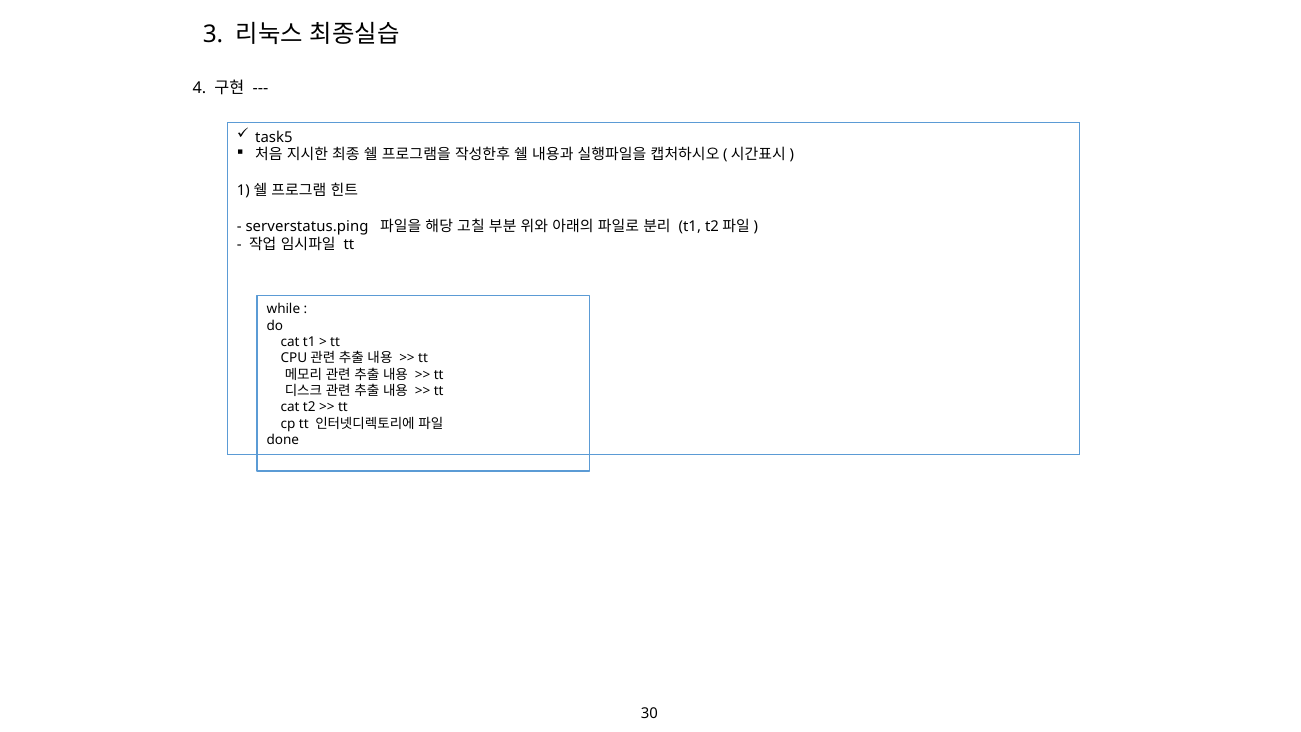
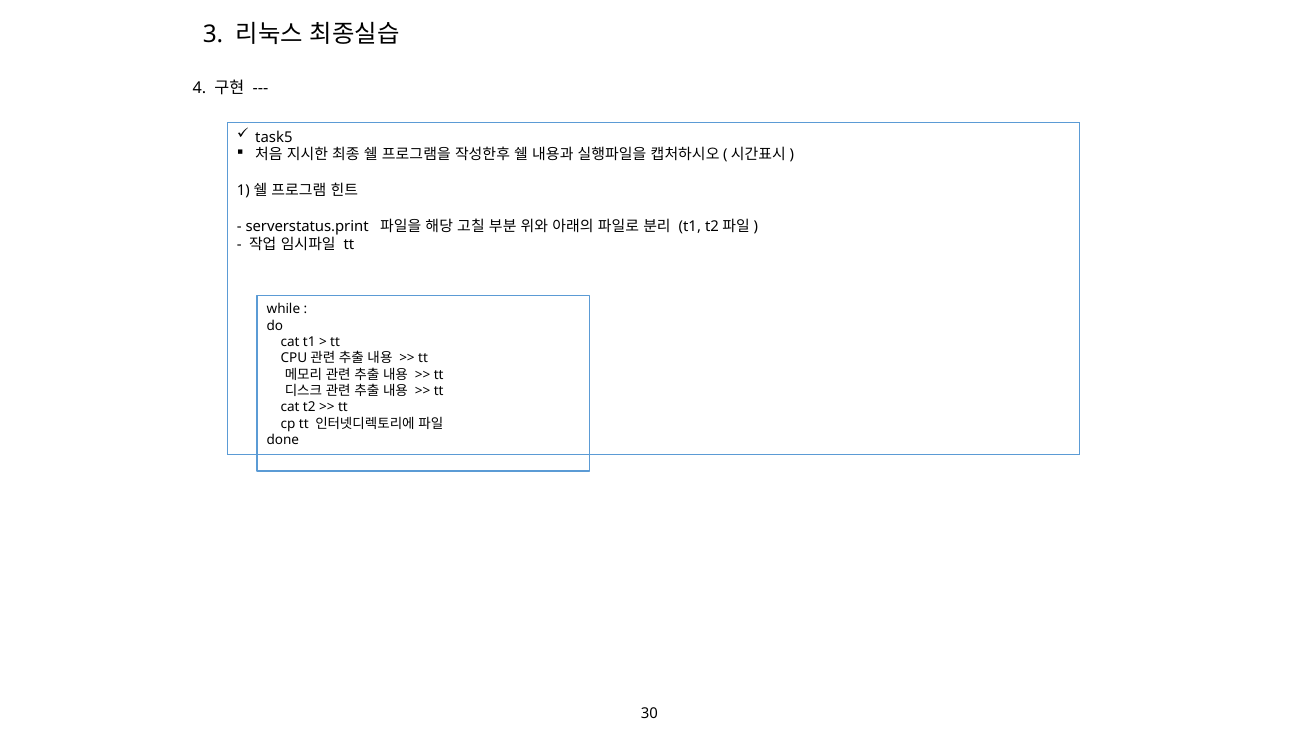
serverstatus.ping: serverstatus.ping -> serverstatus.print
